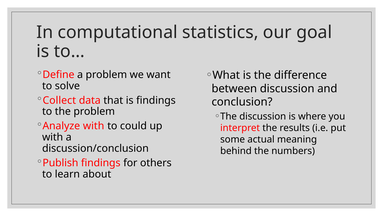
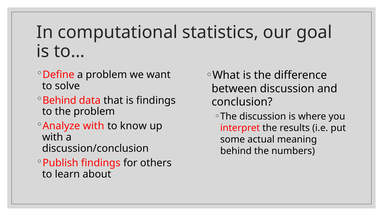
Collect at (59, 100): Collect -> Behind
could: could -> know
